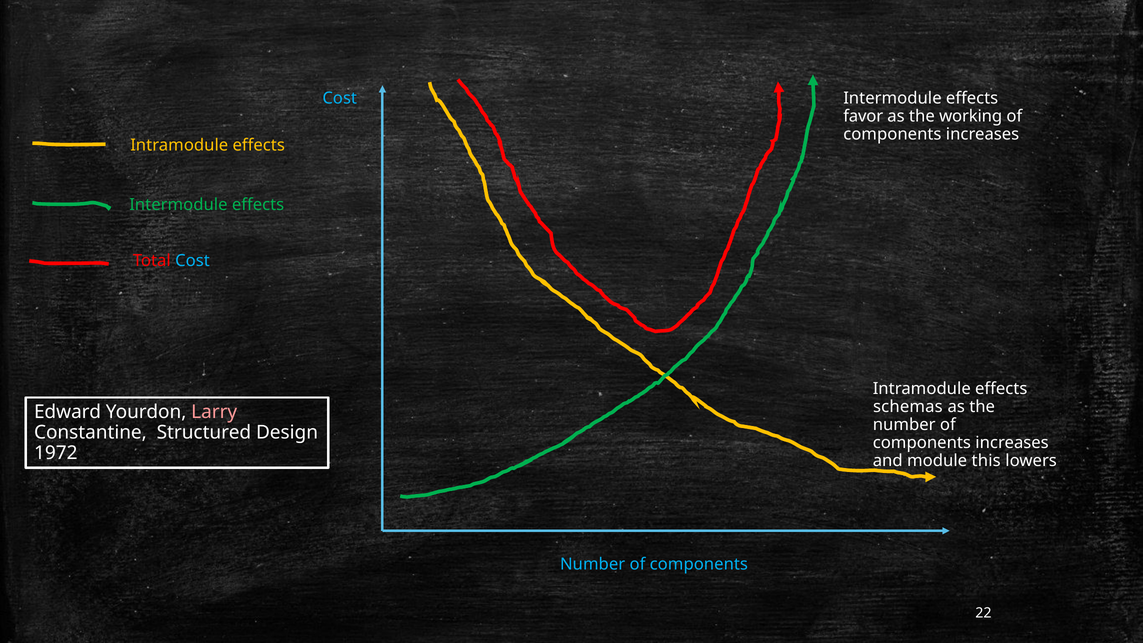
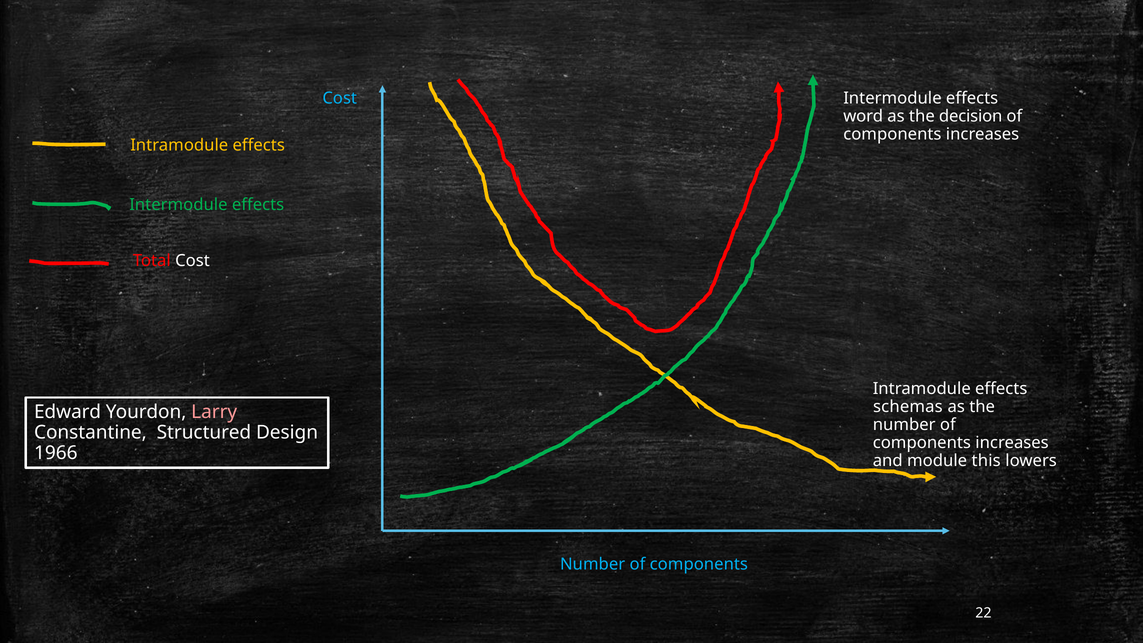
favor: favor -> word
working: working -> decision
Cost at (192, 261) colour: light blue -> white
1972: 1972 -> 1966
